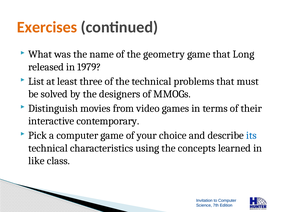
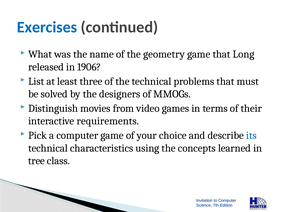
Exercises colour: orange -> blue
1979: 1979 -> 1906
contemporary: contemporary -> requirements
like: like -> tree
